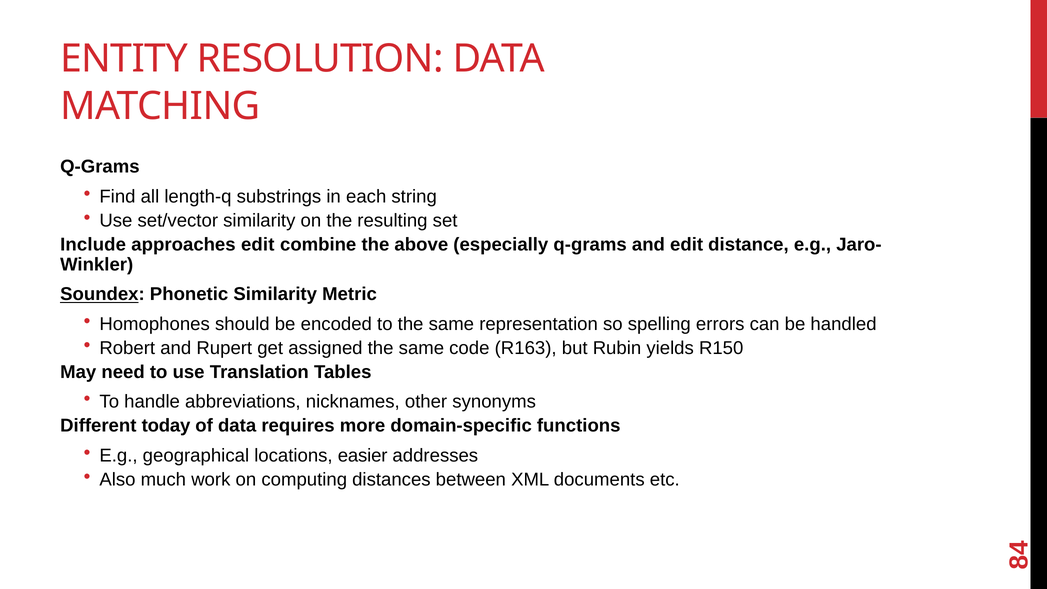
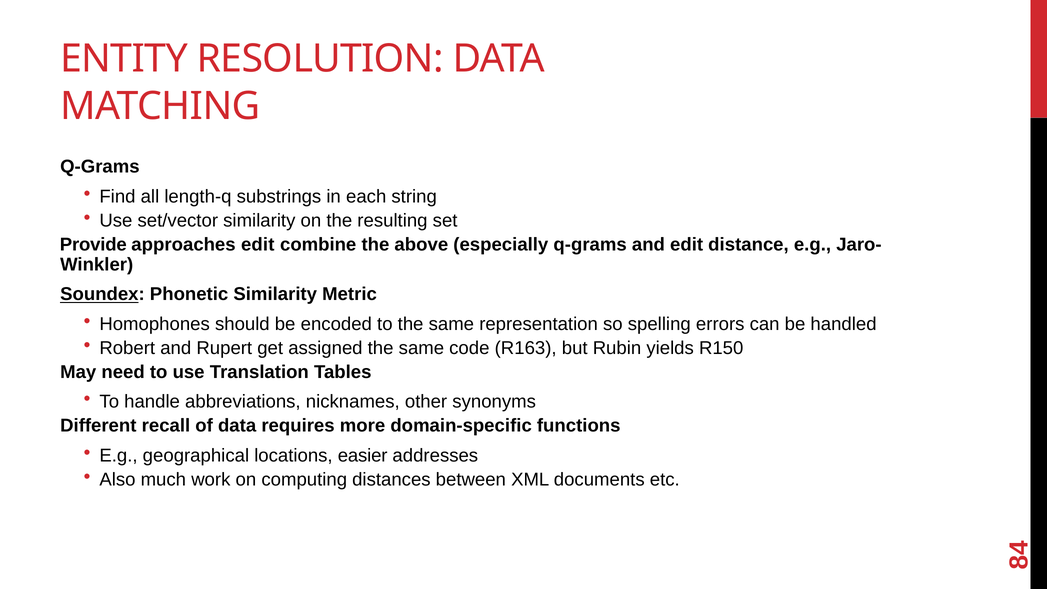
Include: Include -> Provide
today: today -> recall
